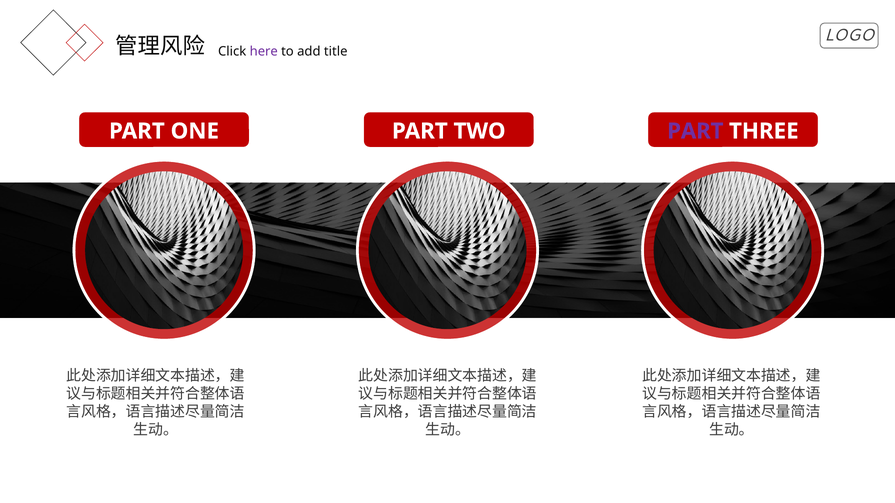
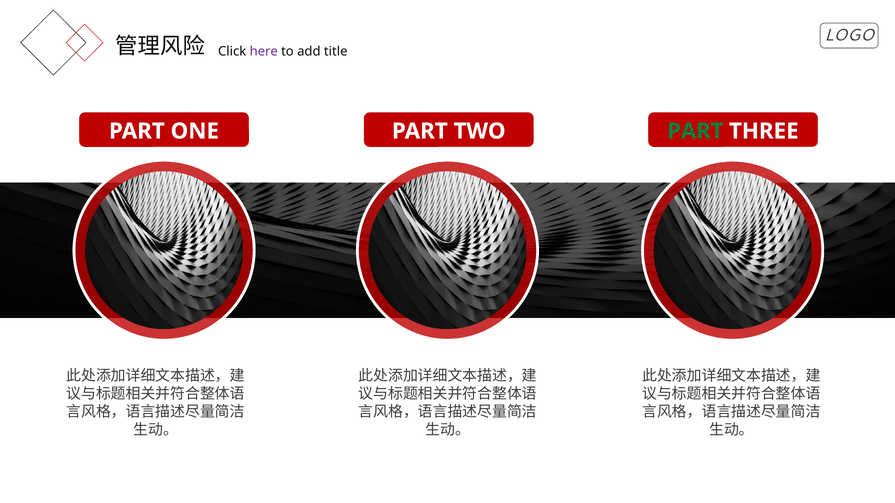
PART at (695, 131) colour: purple -> green
